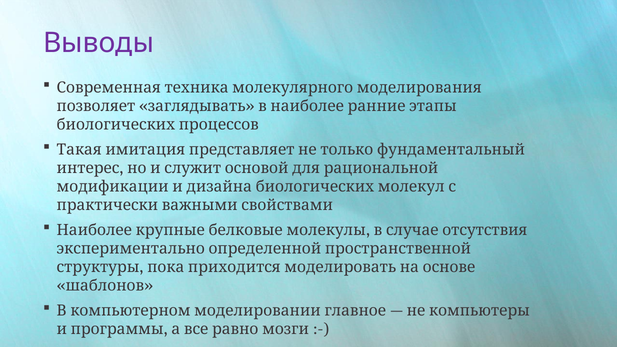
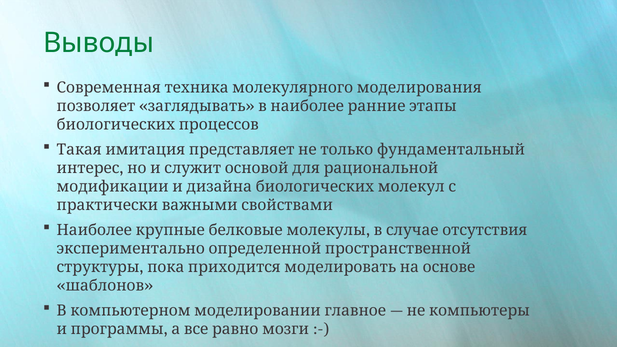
Выводы colour: purple -> green
